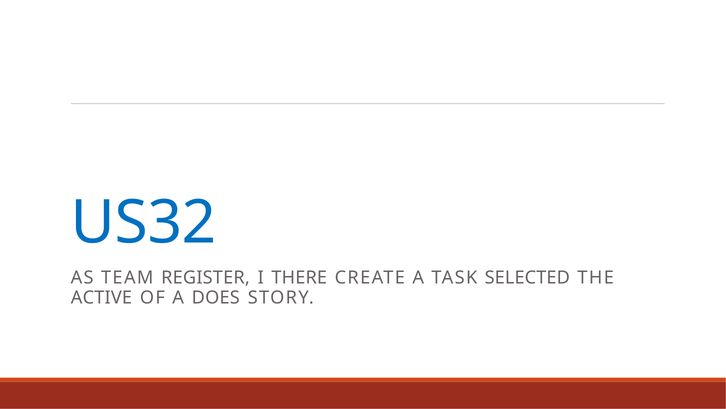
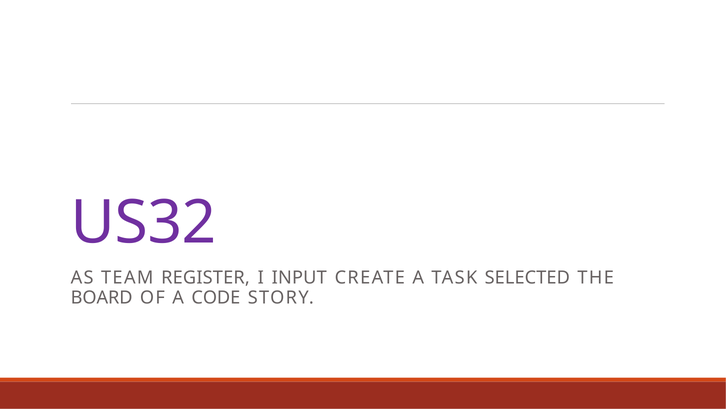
US32 colour: blue -> purple
THERE: THERE -> INPUT
ACTIVE: ACTIVE -> BOARD
DOES: DOES -> CODE
